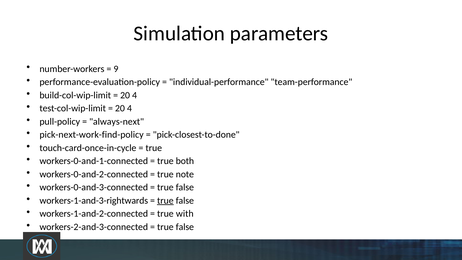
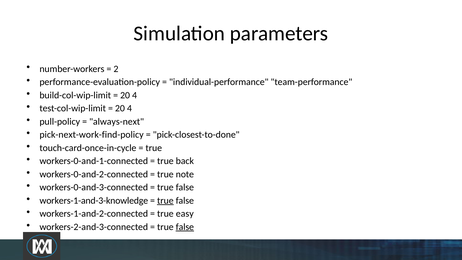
9: 9 -> 2
both: both -> back
workers-1-and-3-rightwards: workers-1-and-3-rightwards -> workers-1-and-3-knowledge
with: with -> easy
false at (185, 227) underline: none -> present
